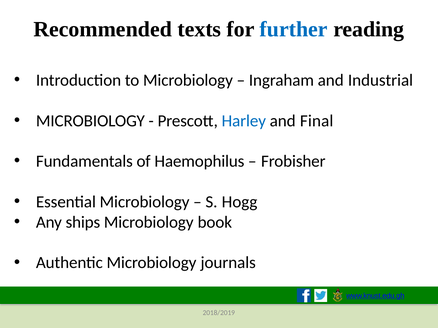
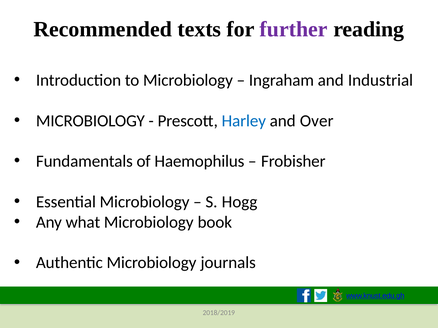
further colour: blue -> purple
Final: Final -> Over
ships: ships -> what
